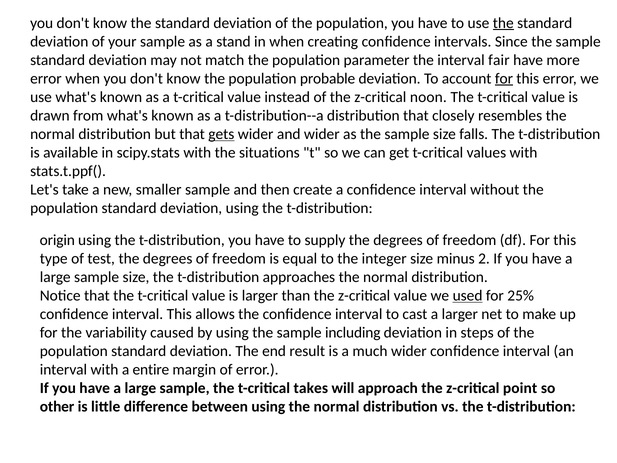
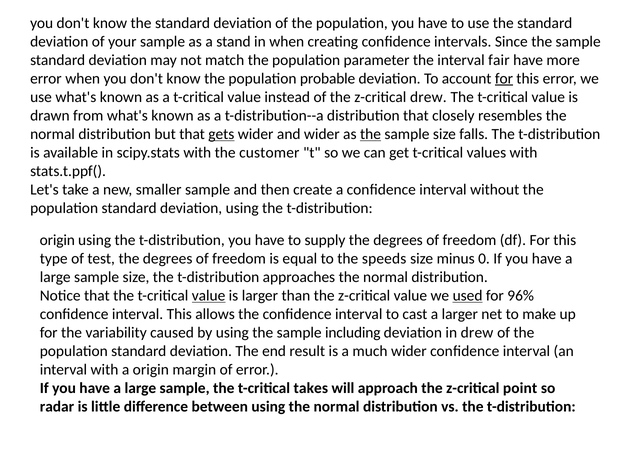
the at (503, 23) underline: present -> none
z-critical noon: noon -> drew
the at (371, 134) underline: none -> present
situations: situations -> customer
integer: integer -> speeds
2: 2 -> 0
value at (209, 295) underline: none -> present
25%: 25% -> 96%
in steps: steps -> drew
a entire: entire -> origin
other: other -> radar
